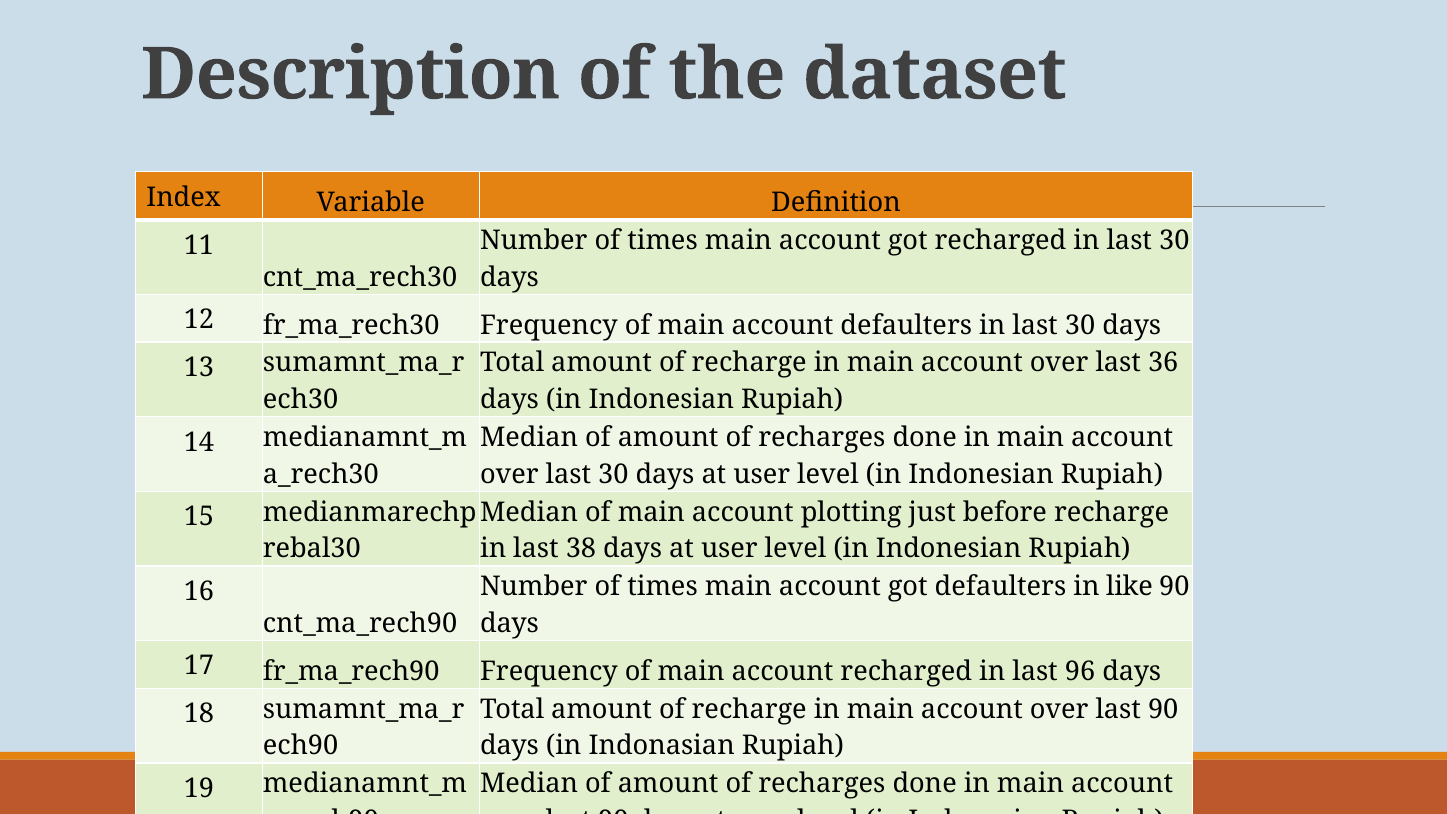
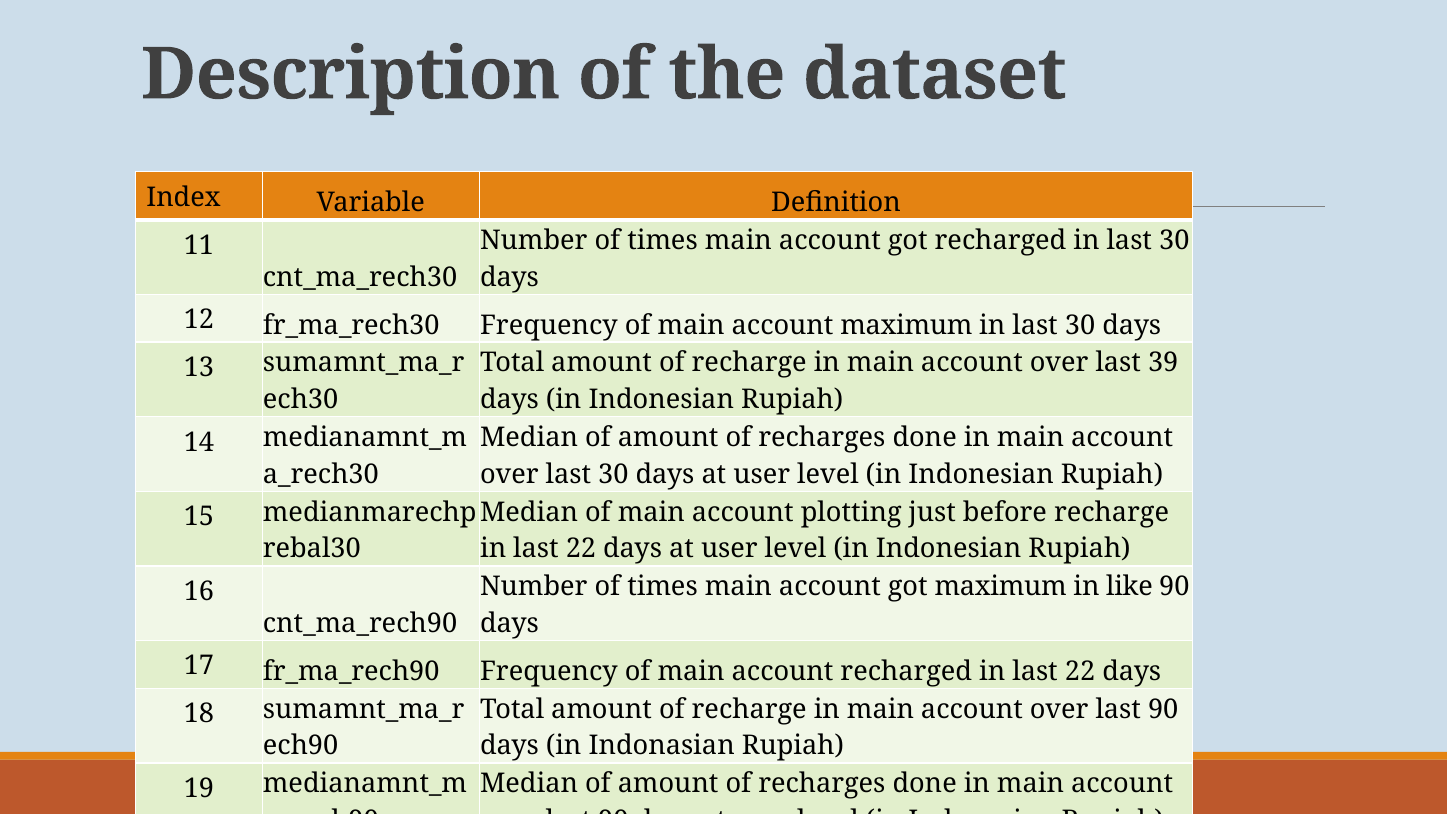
account defaulters: defaulters -> maximum
36: 36 -> 39
38 at (581, 549): 38 -> 22
got defaulters: defaulters -> maximum
recharged in last 96: 96 -> 22
